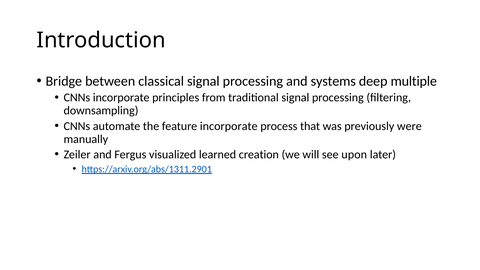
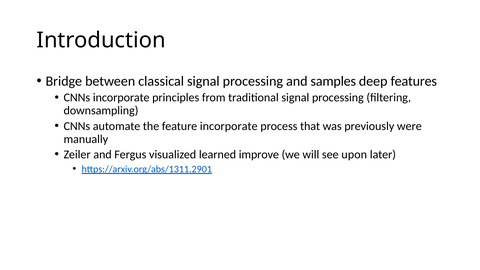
systems: systems -> samples
multiple: multiple -> features
creation: creation -> improve
